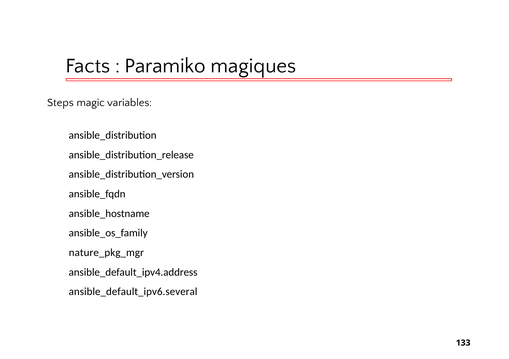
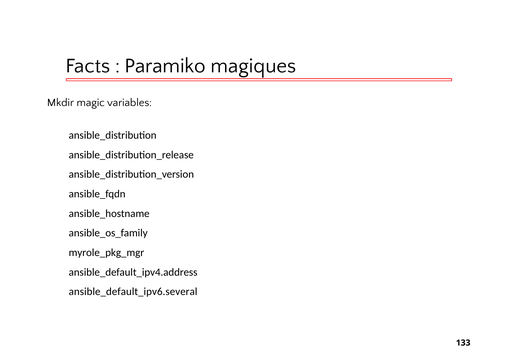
Steps: Steps -> Mkdir
nature_pkg_mgr: nature_pkg_mgr -> myrole_pkg_mgr
